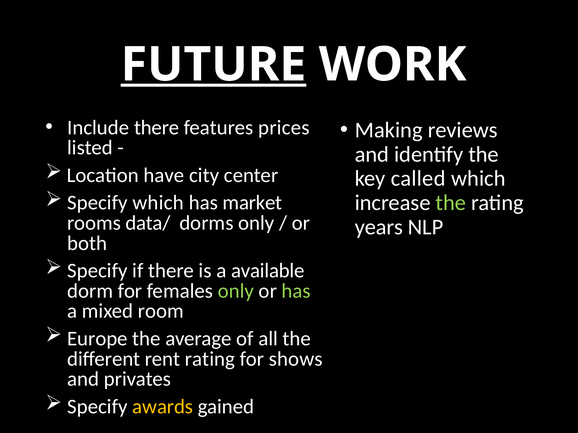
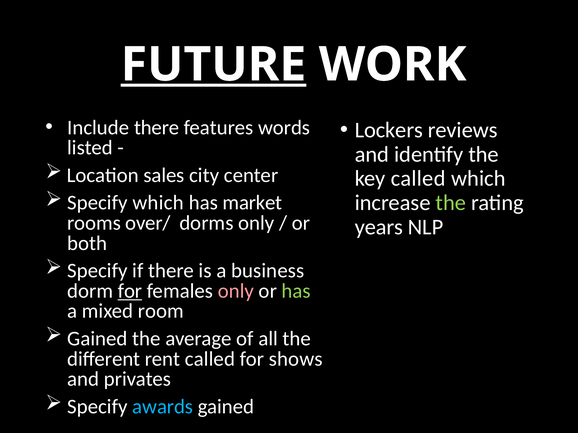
prices: prices -> words
Making: Making -> Lockers
have: have -> sales
data/: data/ -> over/
available: available -> business
for at (130, 291) underline: none -> present
only at (236, 291) colour: light green -> pink
Europe at (97, 339): Europe -> Gained
rent rating: rating -> called
awards colour: yellow -> light blue
